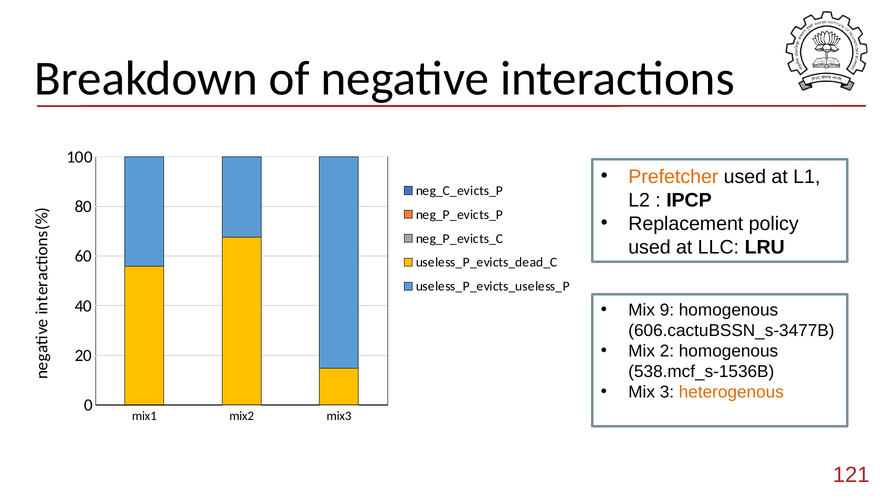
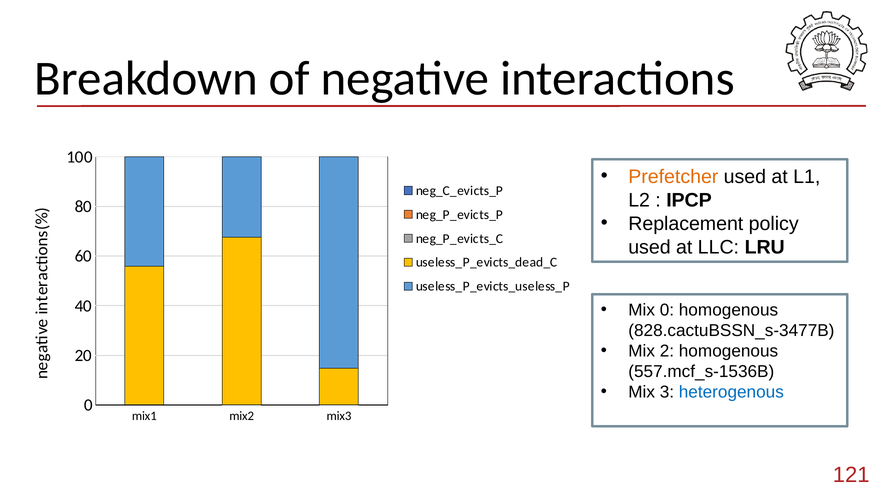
Mix 9: 9 -> 0
606.cactuBSSN_s-3477B: 606.cactuBSSN_s-3477B -> 828.cactuBSSN_s-3477B
538.mcf_s-1536B: 538.mcf_s-1536B -> 557.mcf_s-1536B
heterogenous colour: orange -> blue
